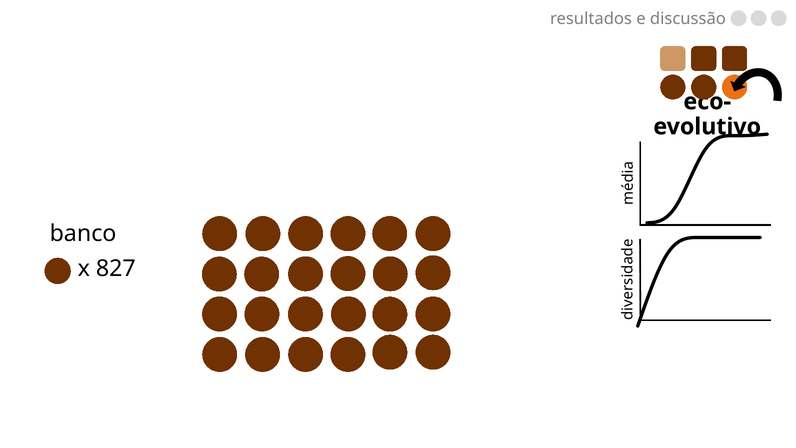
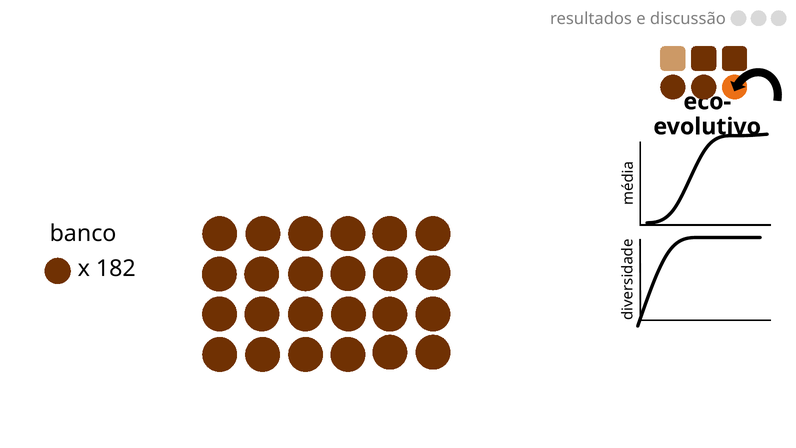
827: 827 -> 182
